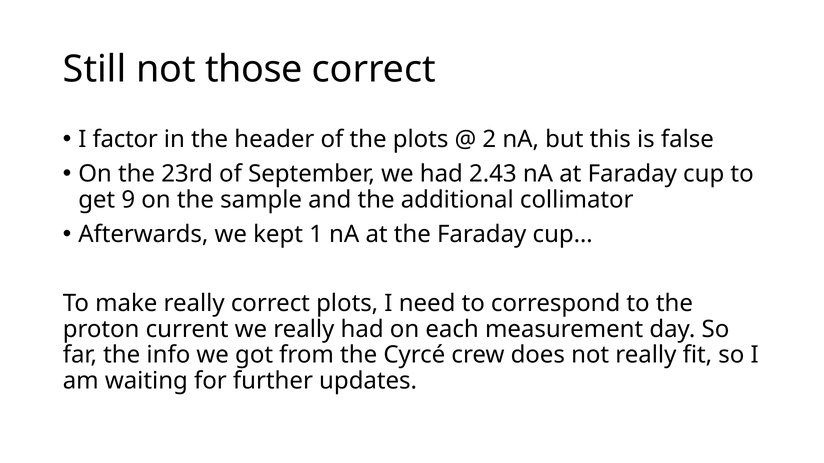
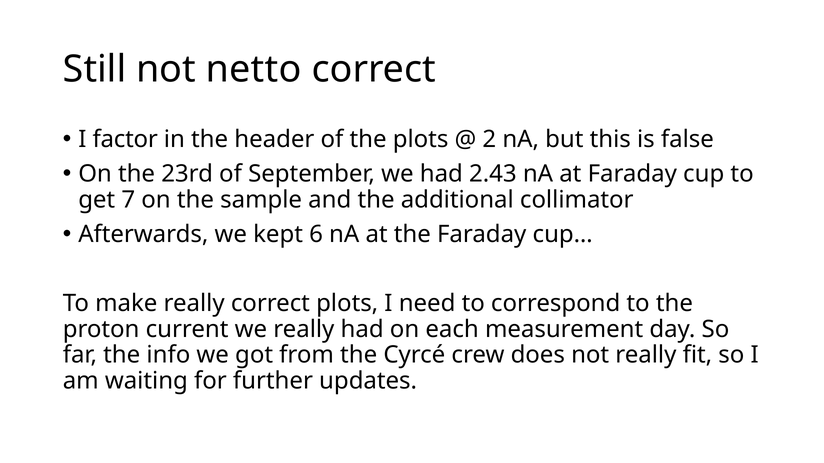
those: those -> netto
9: 9 -> 7
1: 1 -> 6
